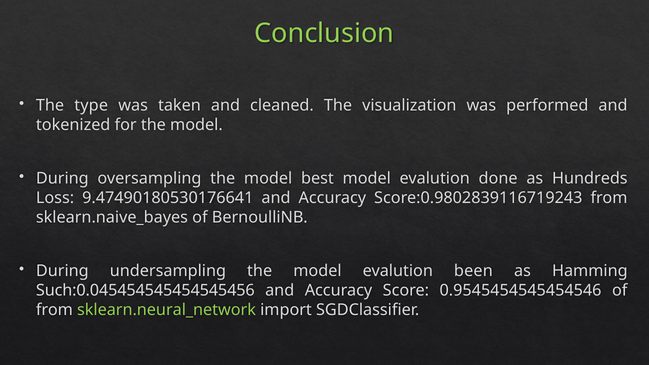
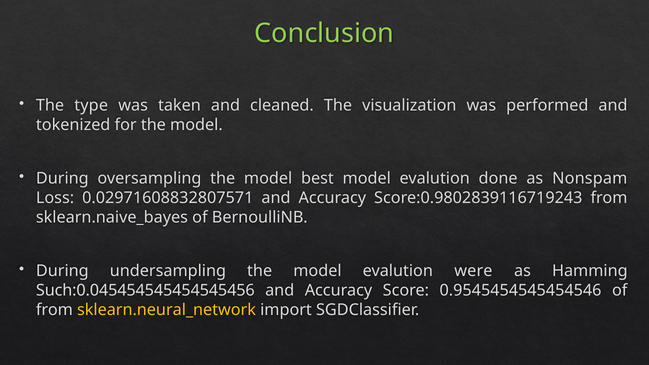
Hundreds: Hundreds -> Nonspam
9.47490180530176641: 9.47490180530176641 -> 0.02971608832807571
been: been -> were
sklearn.neural_network colour: light green -> yellow
